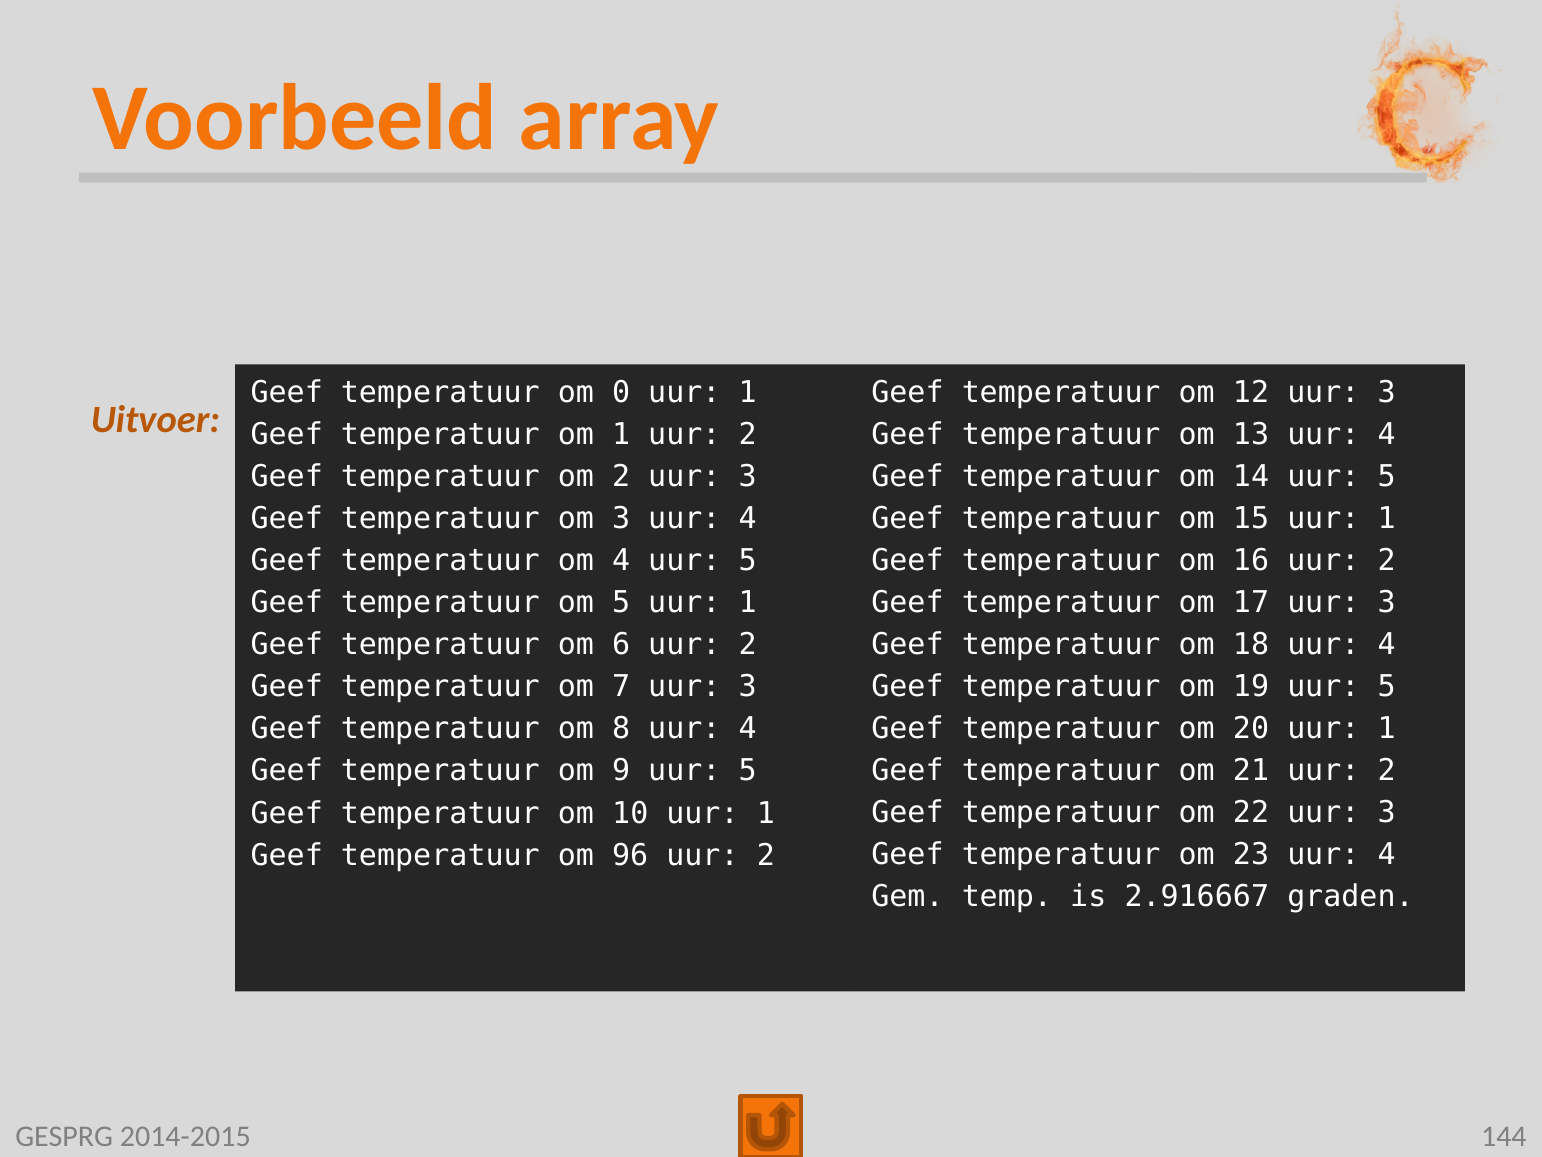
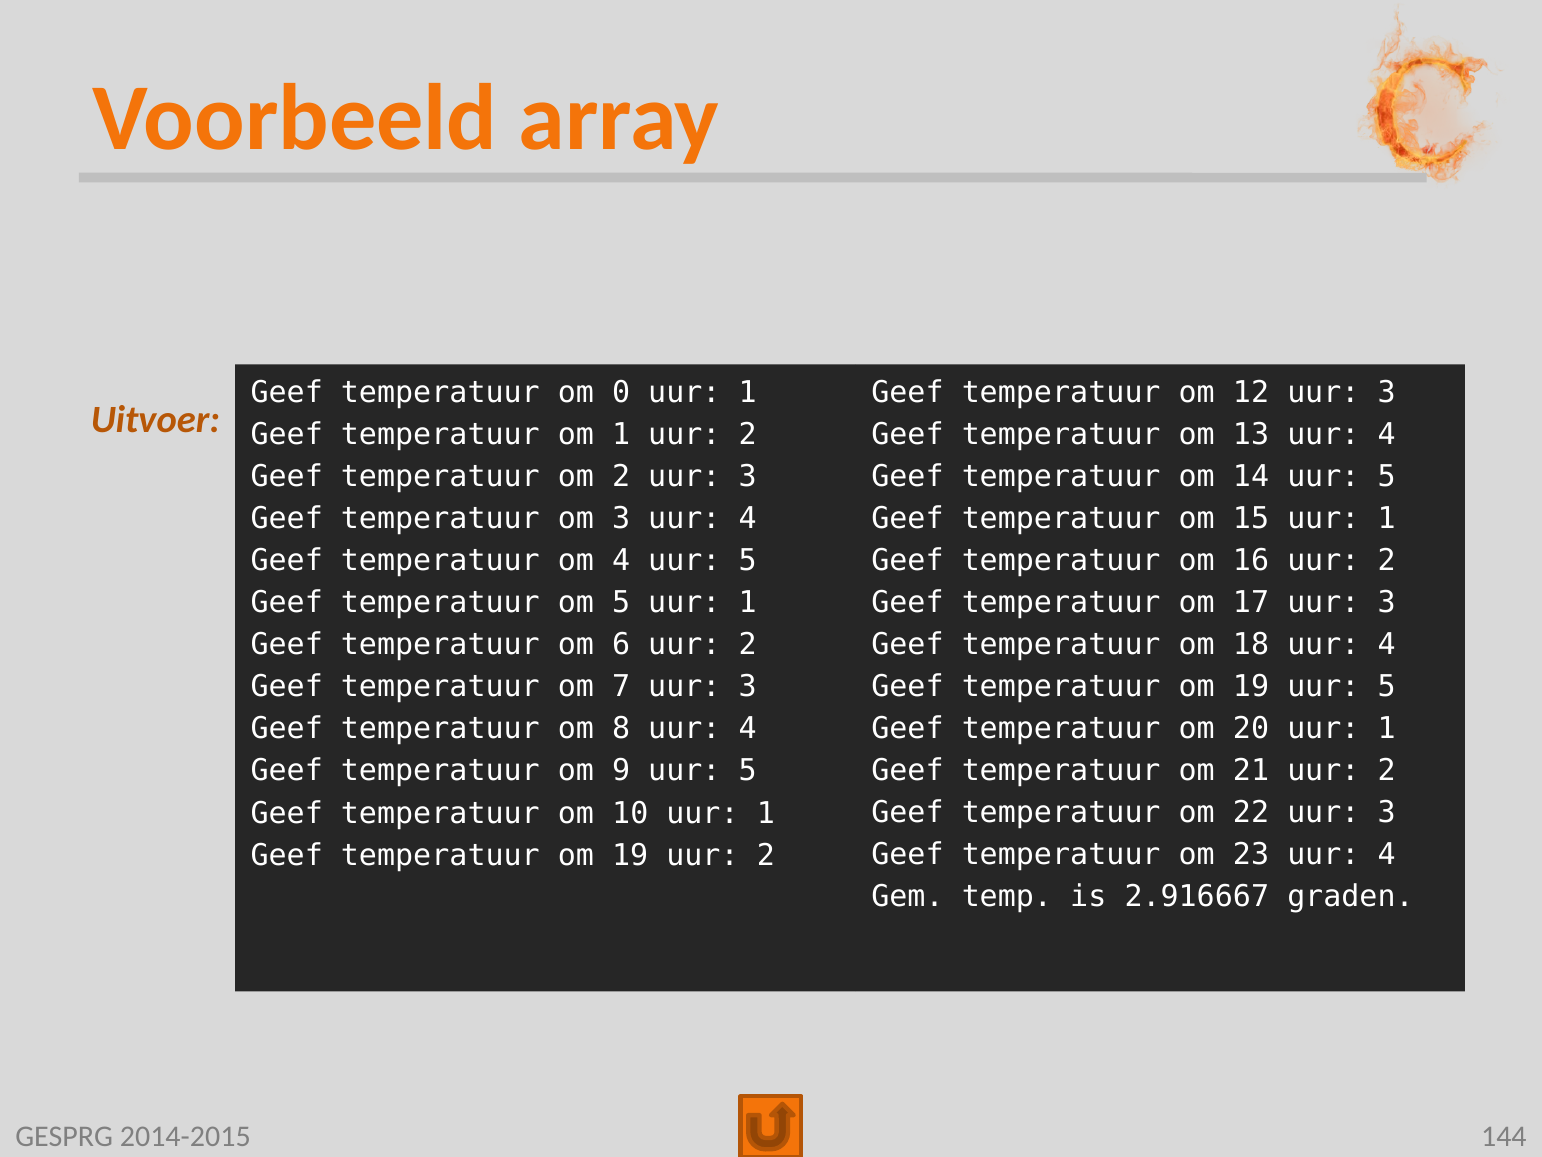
96 at (630, 855): 96 -> 19
